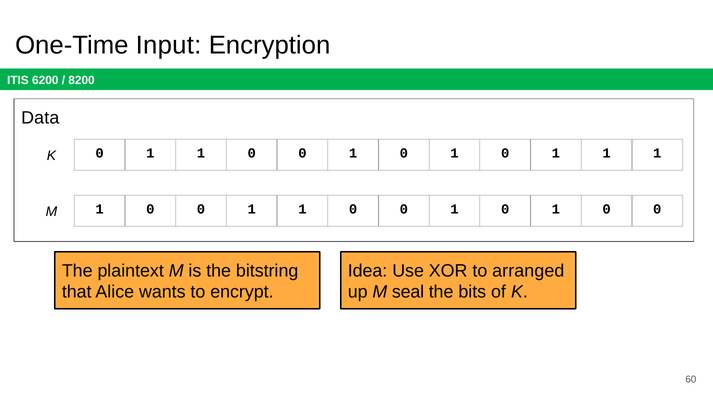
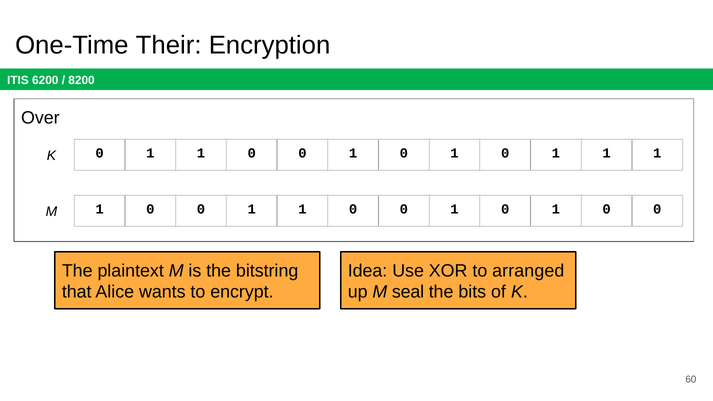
Input: Input -> Their
Data: Data -> Over
